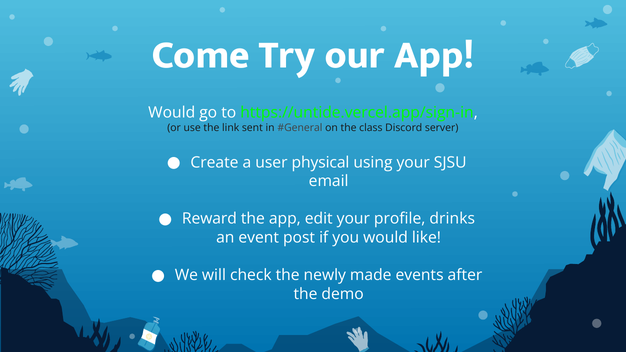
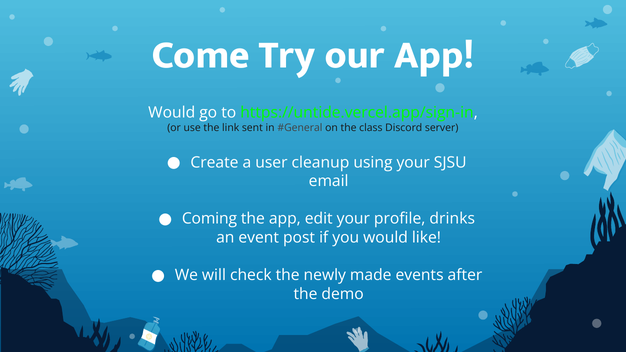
physical: physical -> cleanup
Reward: Reward -> Coming
